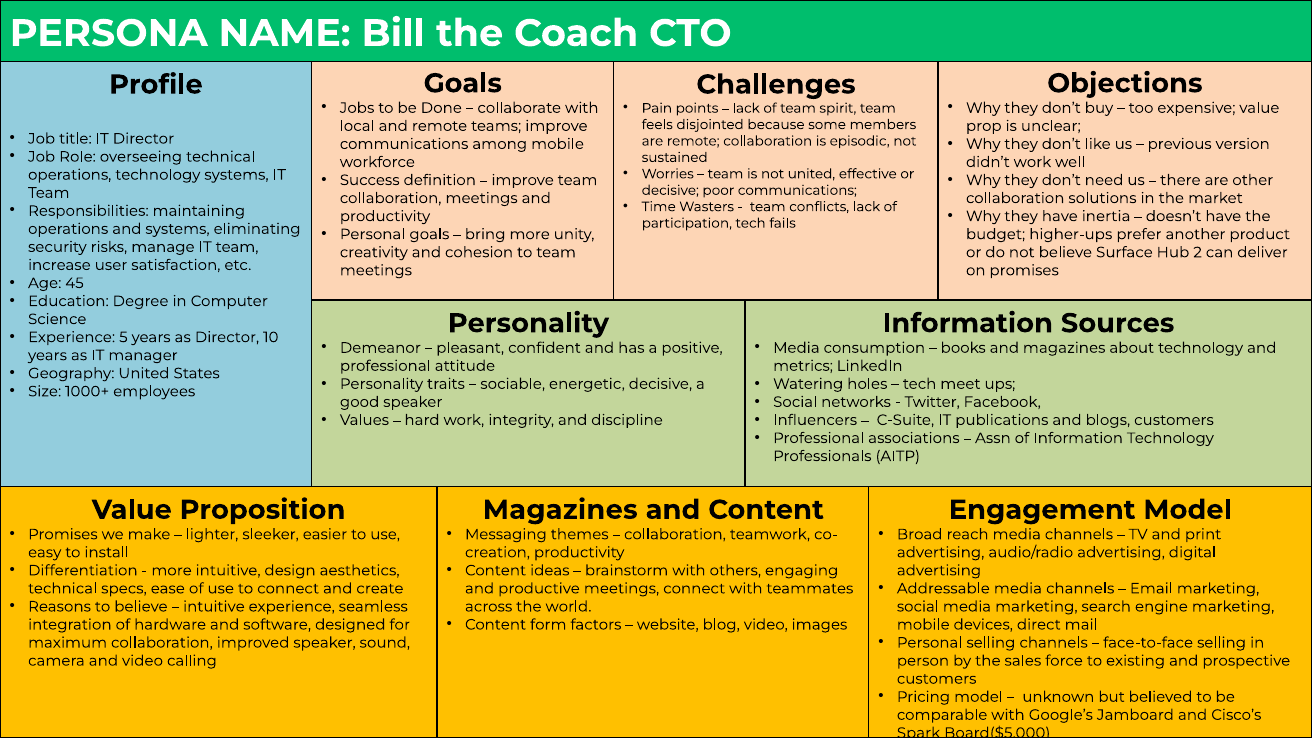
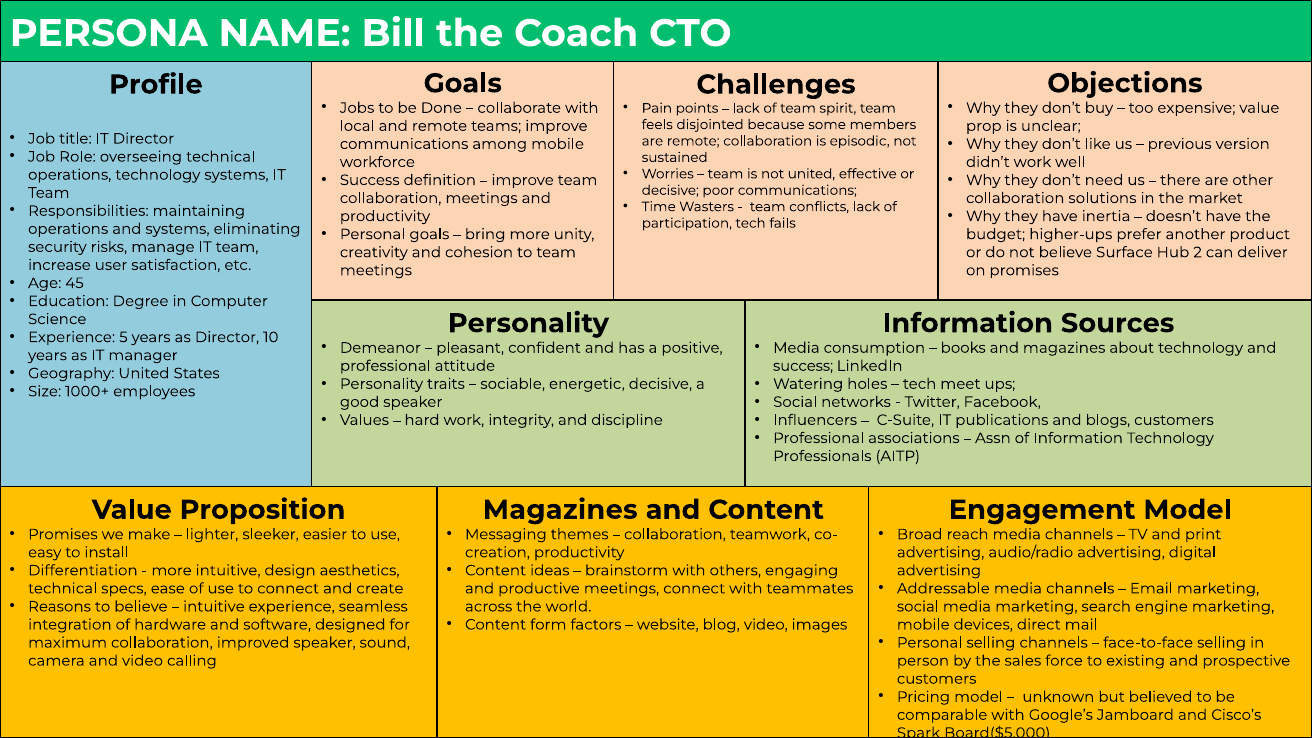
metrics at (803, 366): metrics -> success
